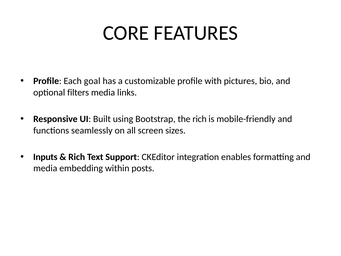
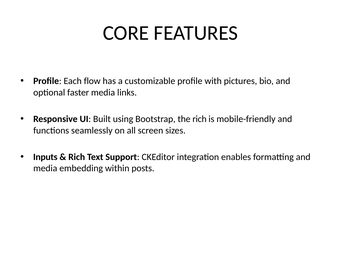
goal: goal -> flow
filters: filters -> faster
